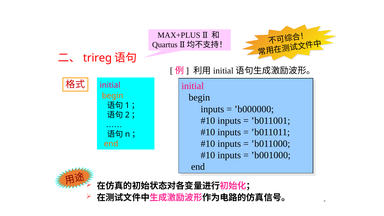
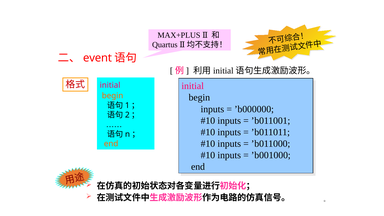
trireg: trireg -> event
